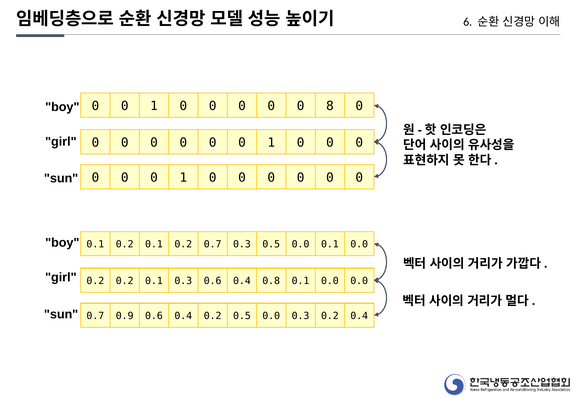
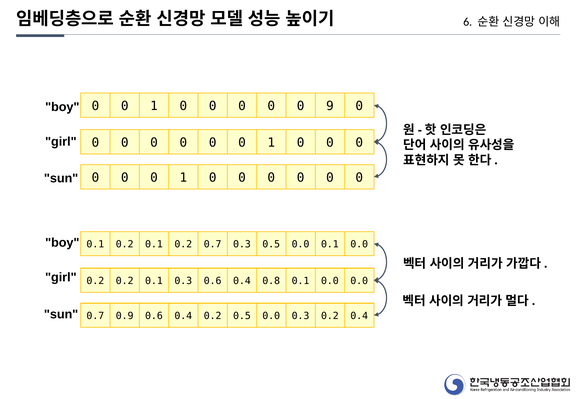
8: 8 -> 9
